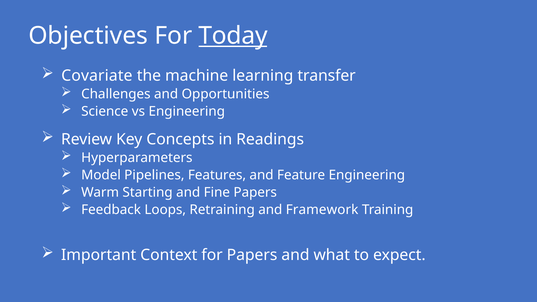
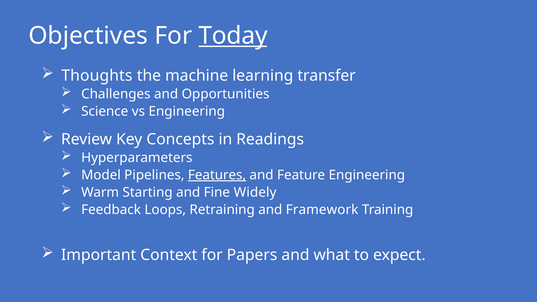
Covariate: Covariate -> Thoughts
Features underline: none -> present
Fine Papers: Papers -> Widely
